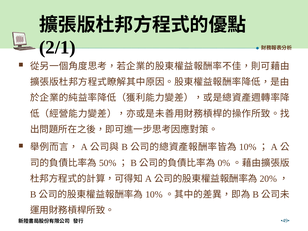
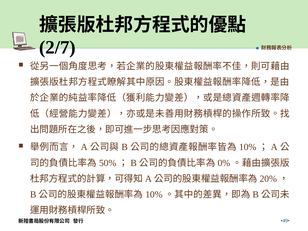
2/1: 2/1 -> 2/7
